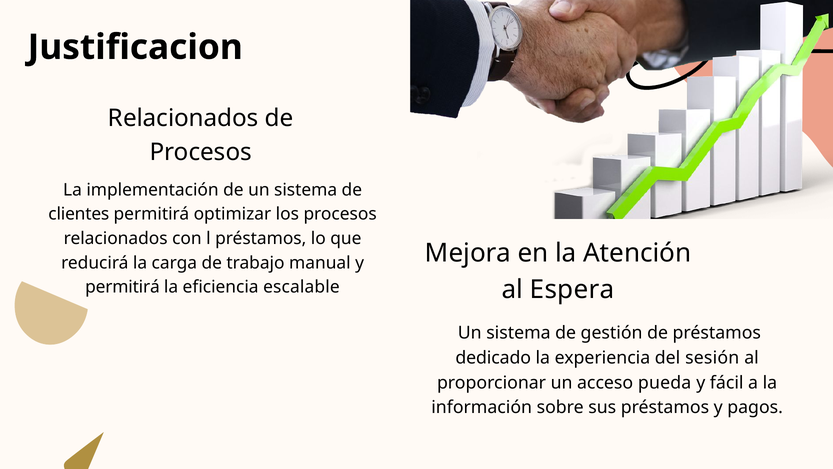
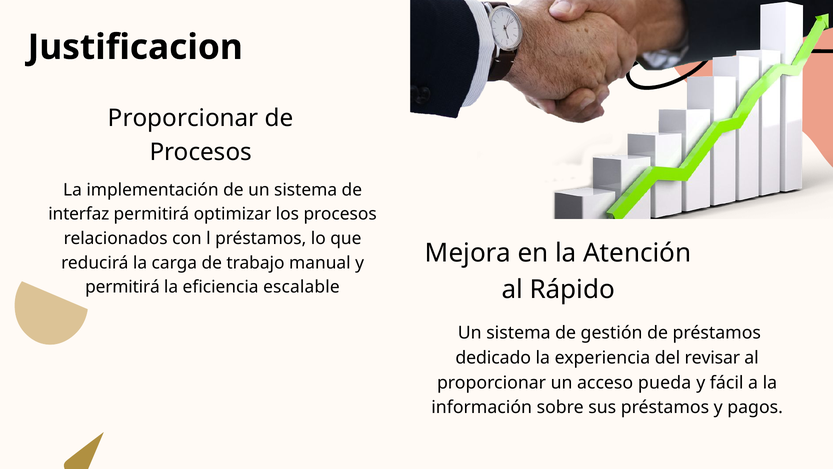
Relacionados at (183, 118): Relacionados -> Proporcionar
clientes: clientes -> interfaz
Espera: Espera -> Rápido
sesión: sesión -> revisar
